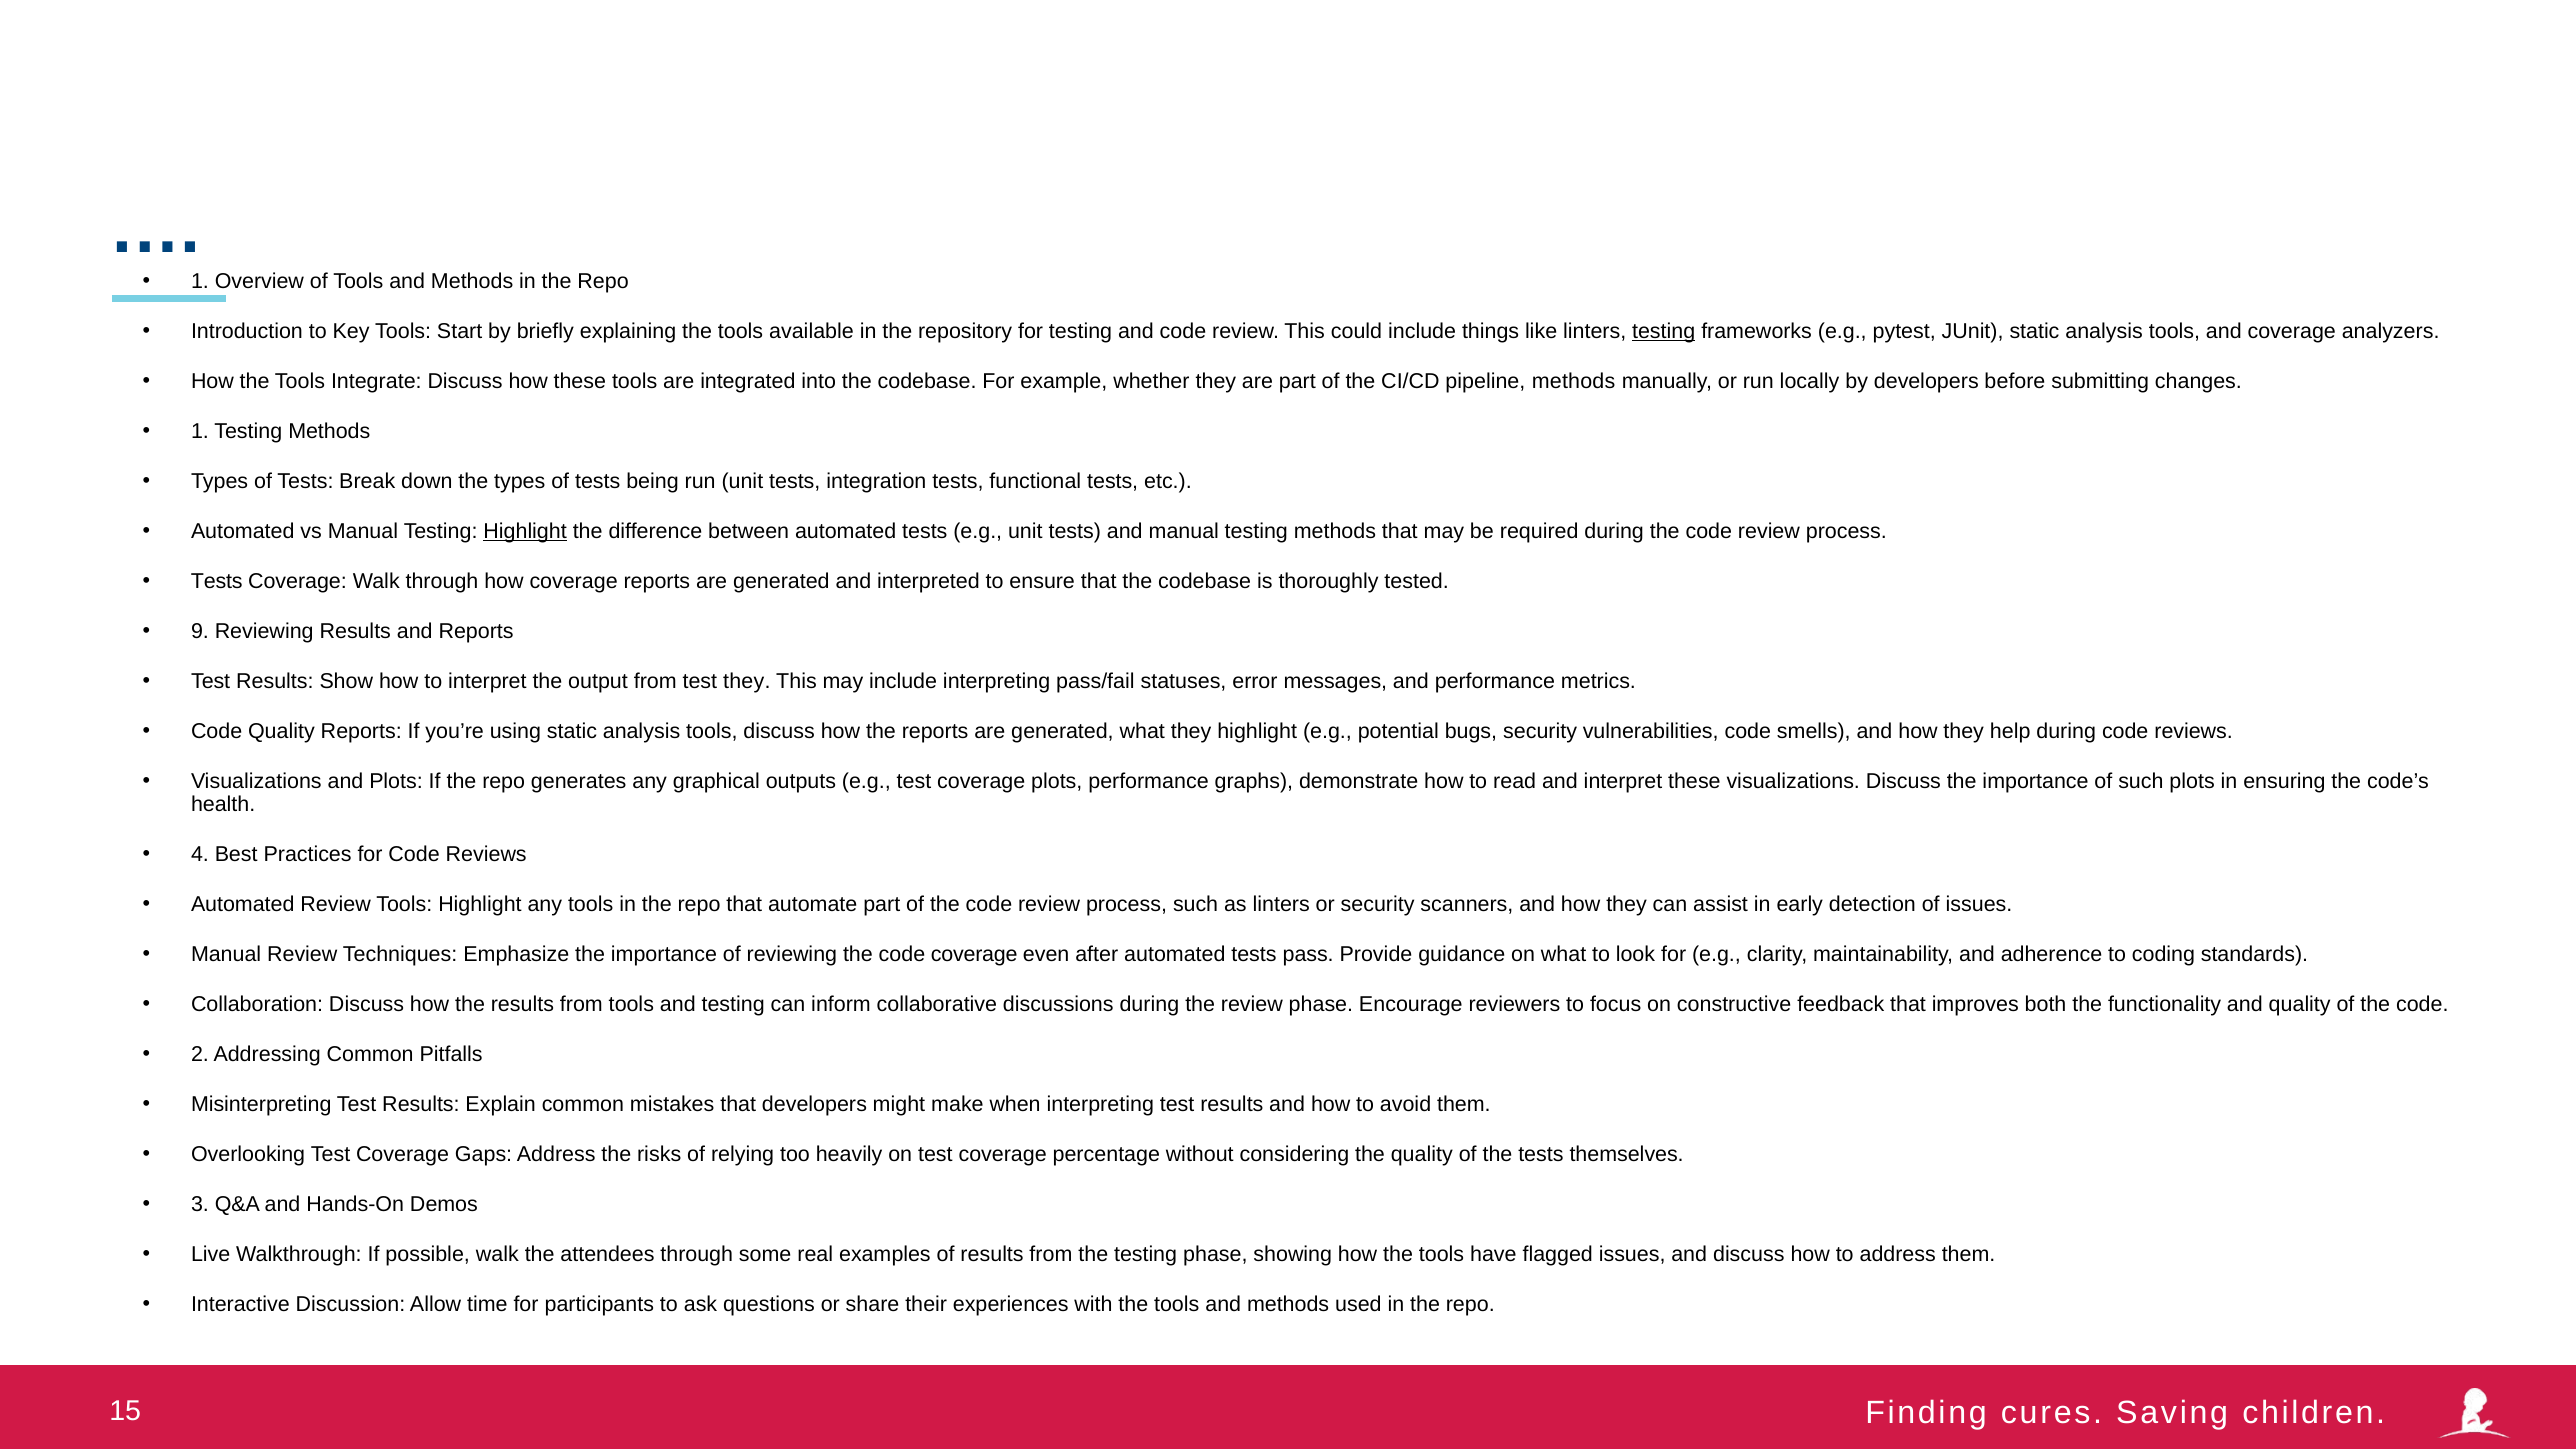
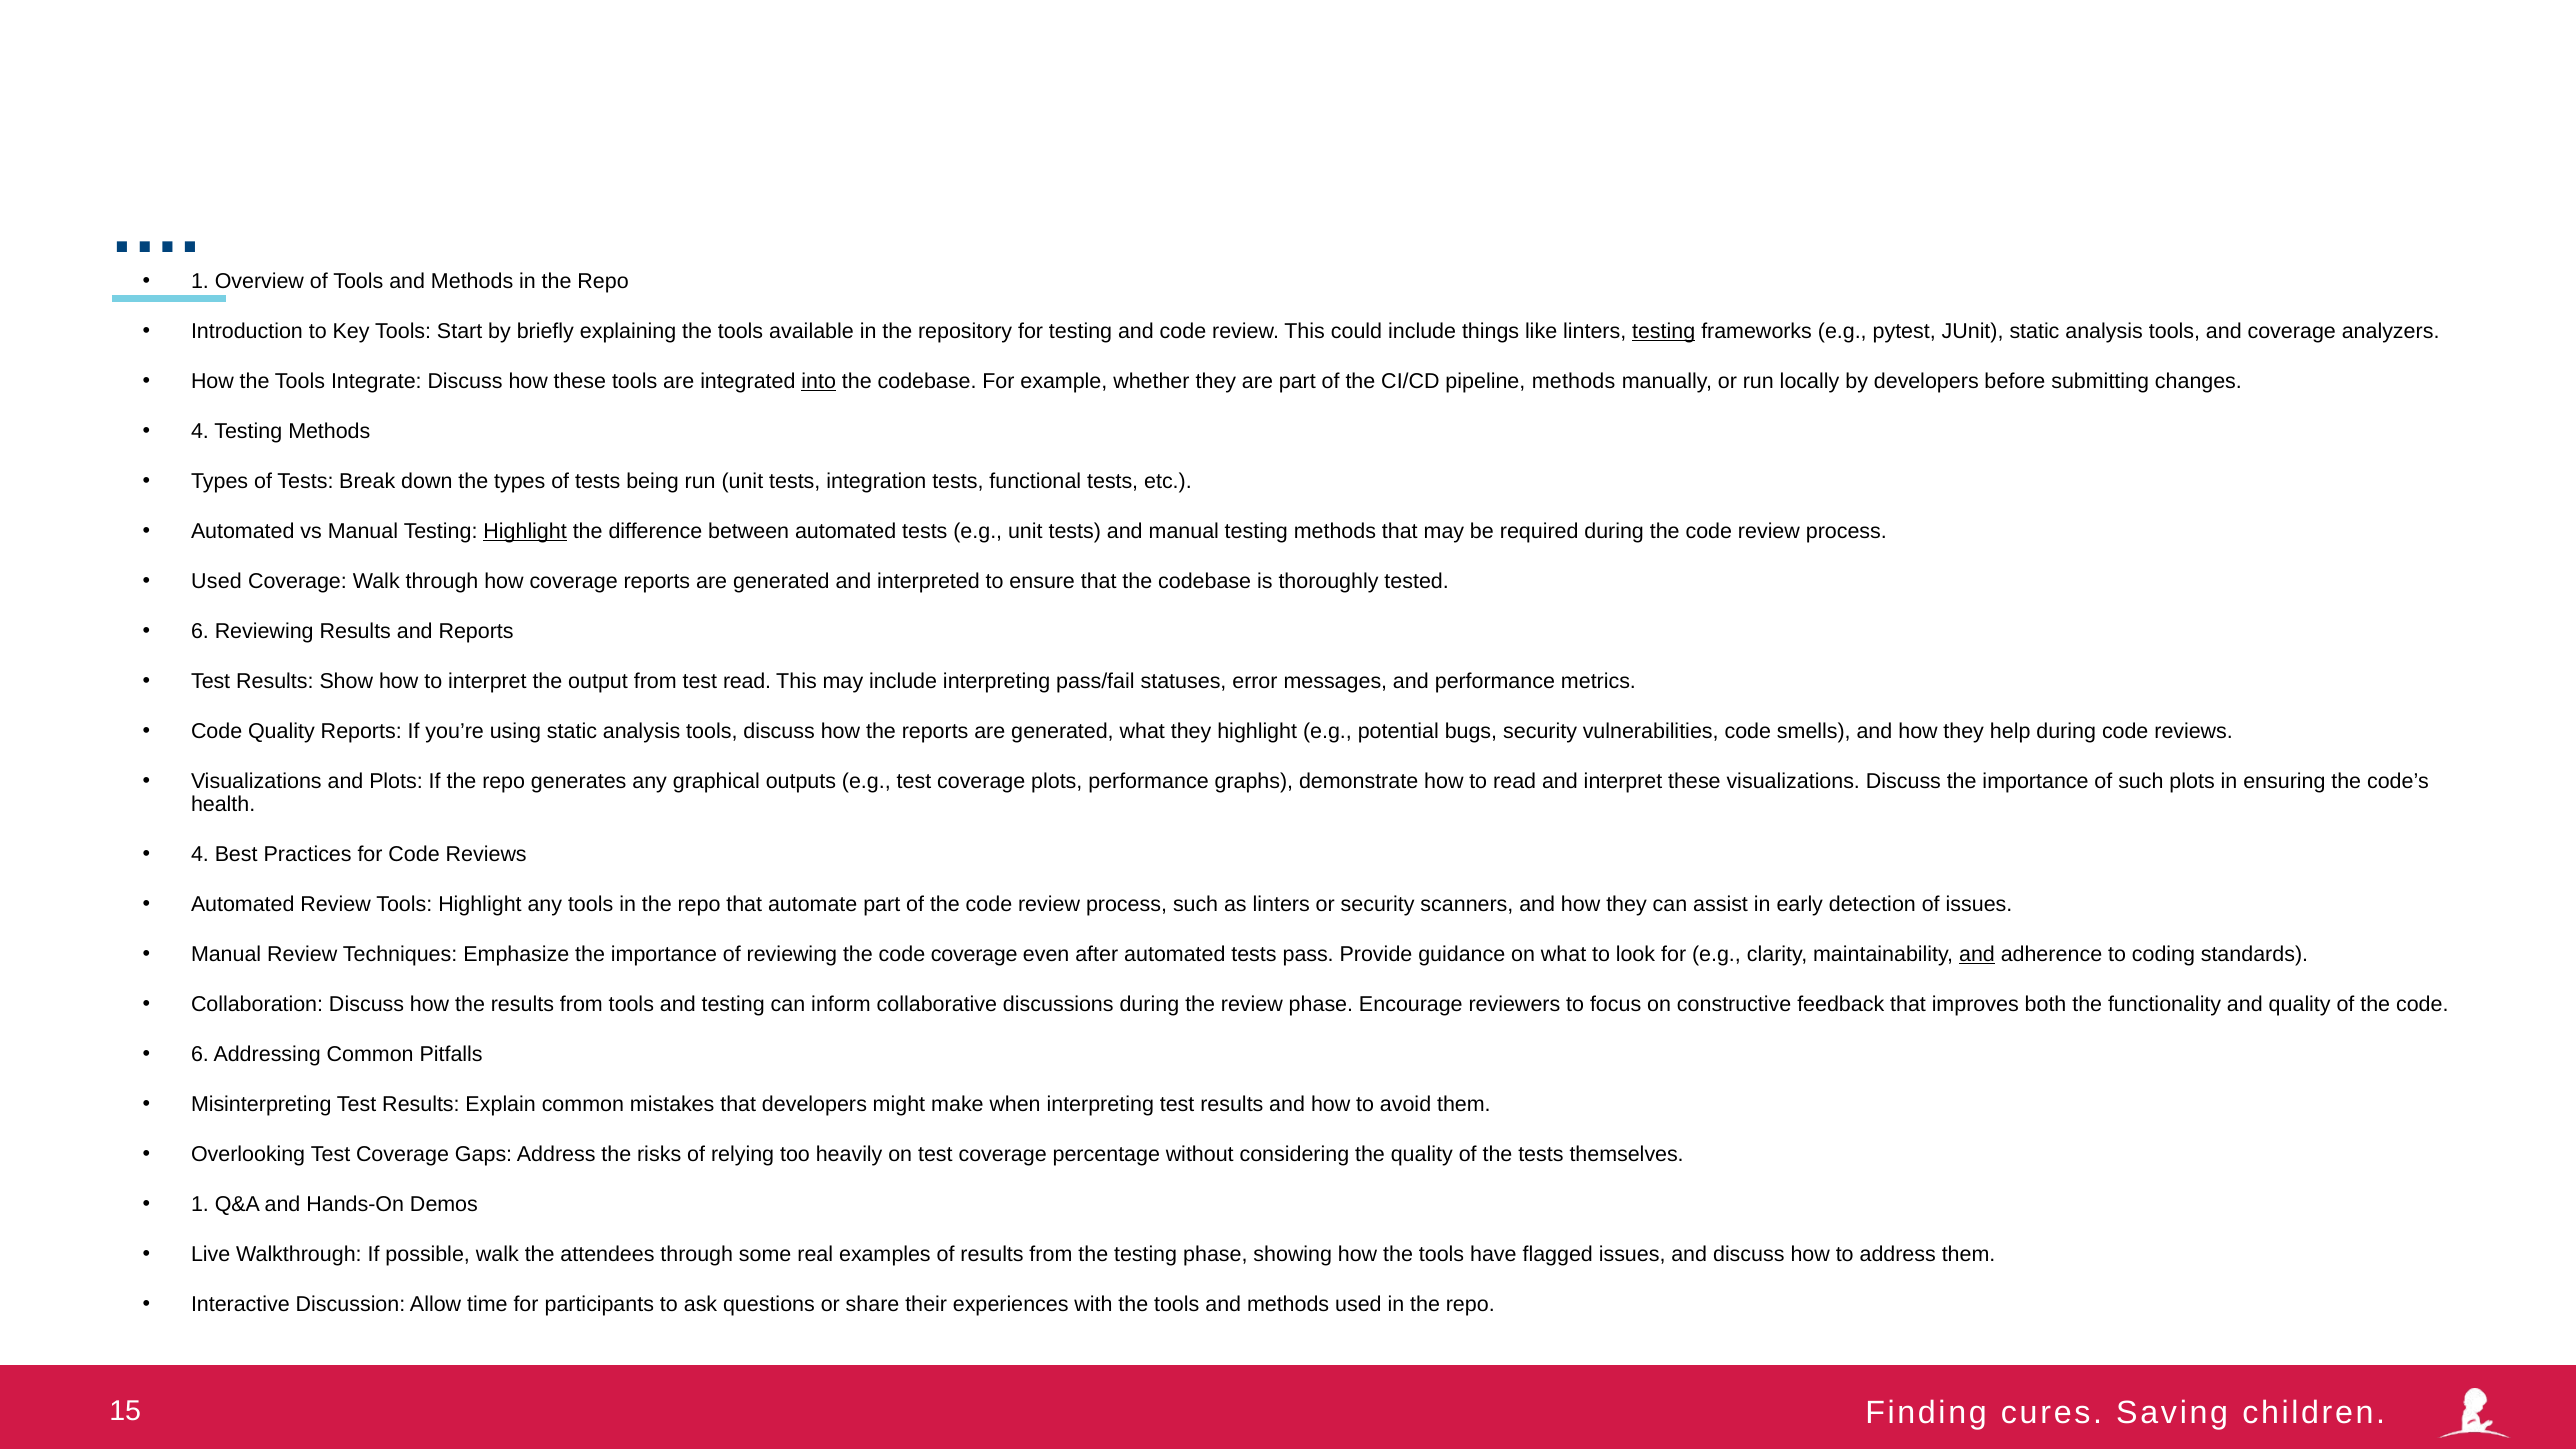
into underline: none -> present
1 at (200, 431): 1 -> 4
Tests at (217, 581): Tests -> Used
9 at (200, 631): 9 -> 6
test they: they -> read
and at (1977, 955) underline: none -> present
2 at (200, 1055): 2 -> 6
3 at (200, 1205): 3 -> 1
